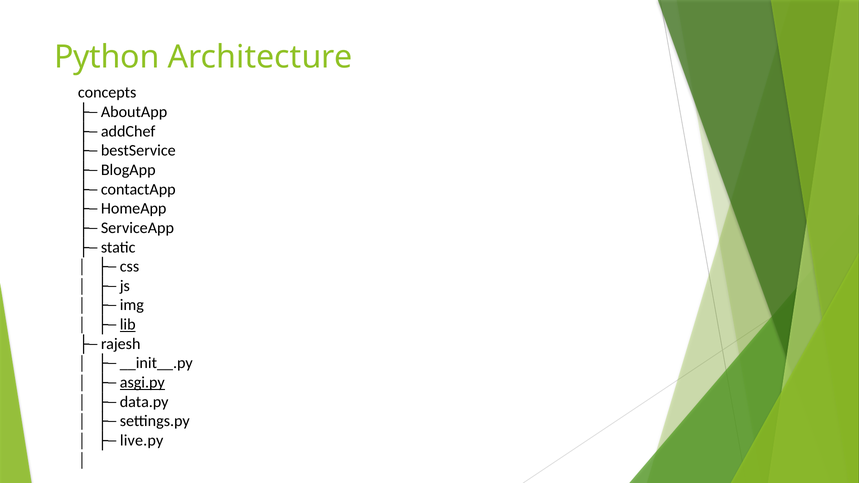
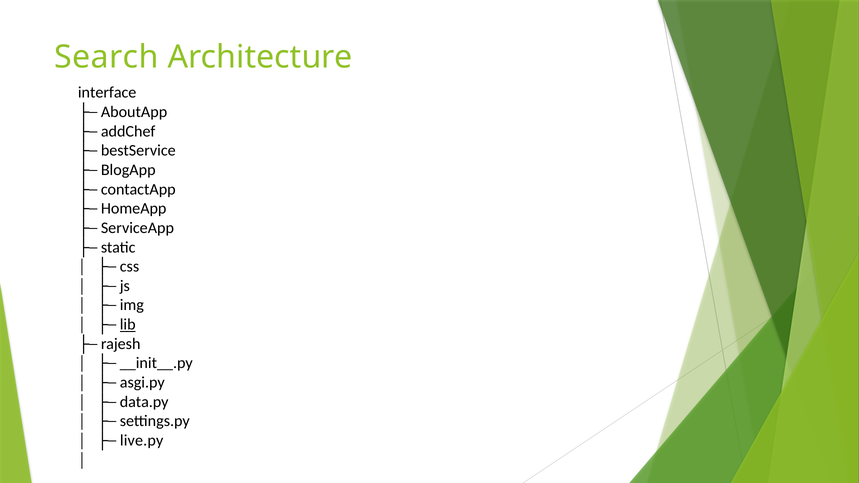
Python: Python -> Search
concepts: concepts -> interface
asgi.py underline: present -> none
